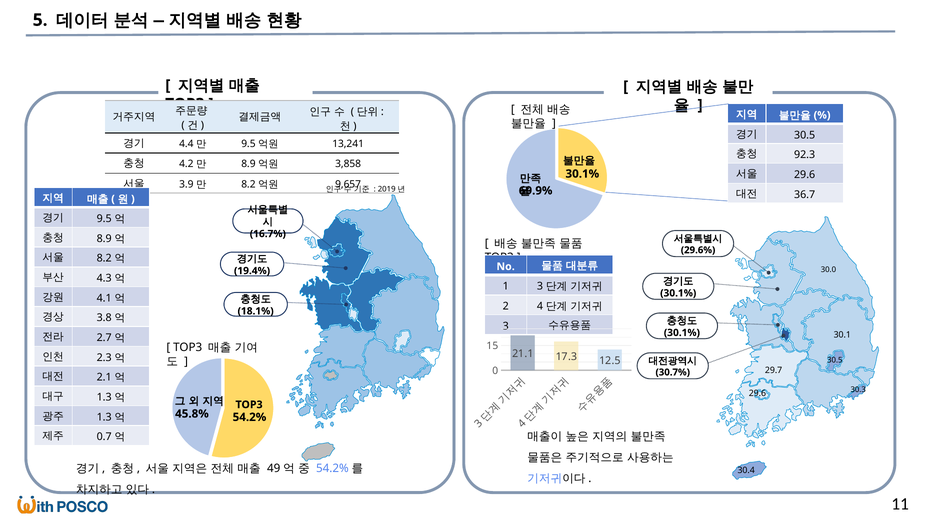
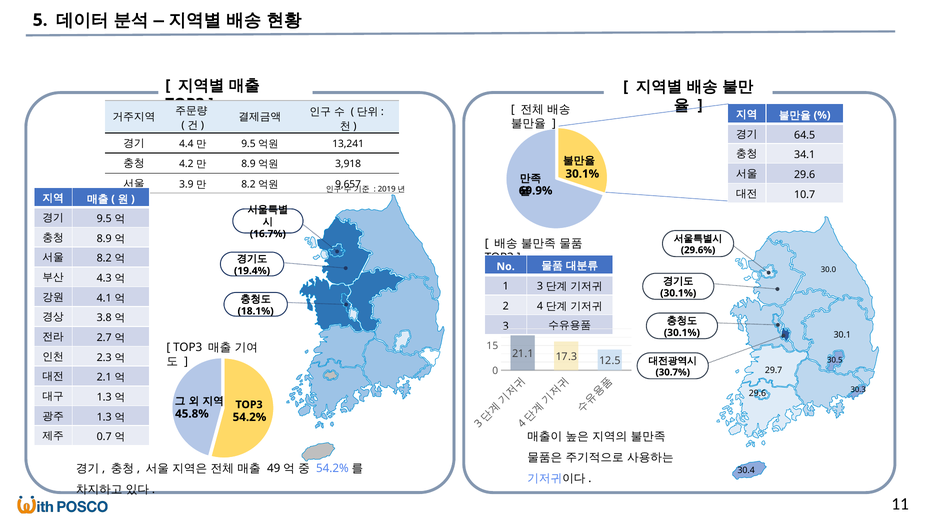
30.5 at (805, 135): 30.5 -> 64.5
92.3: 92.3 -> 34.1
3,858: 3,858 -> 3,918
36.7: 36.7 -> 10.7
